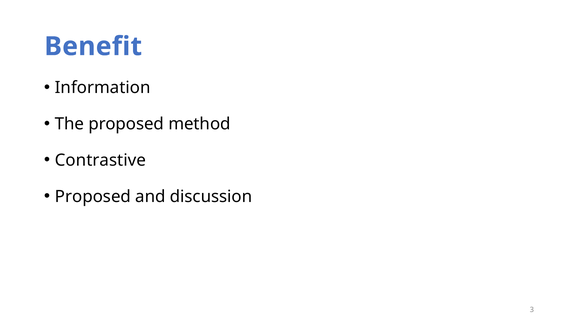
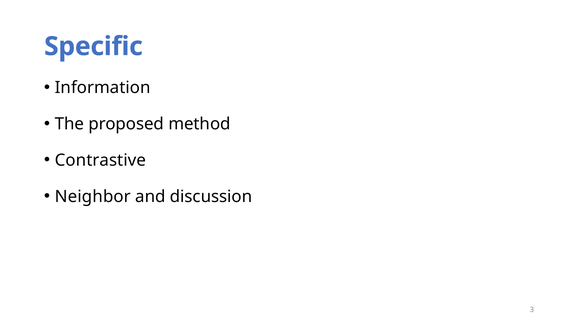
Benefit: Benefit -> Specific
Proposed at (93, 197): Proposed -> Neighbor
